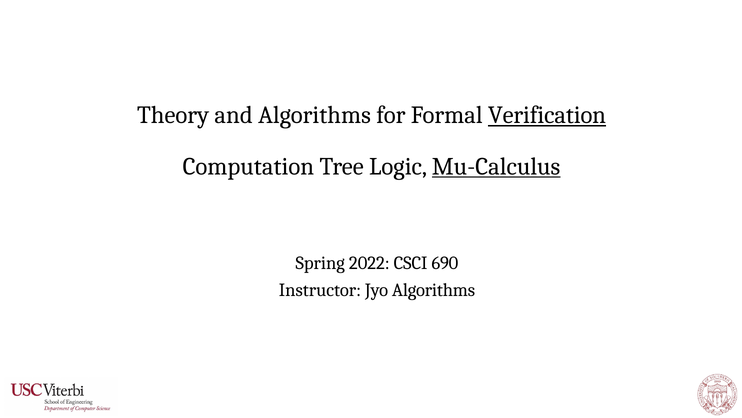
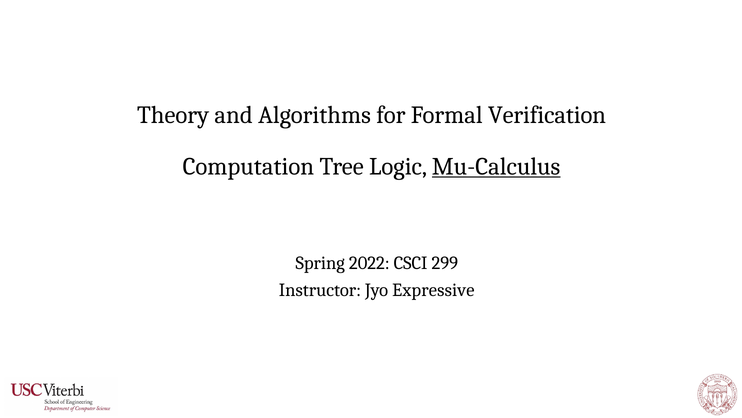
Verification underline: present -> none
690: 690 -> 299
Jyo Algorithms: Algorithms -> Expressive
